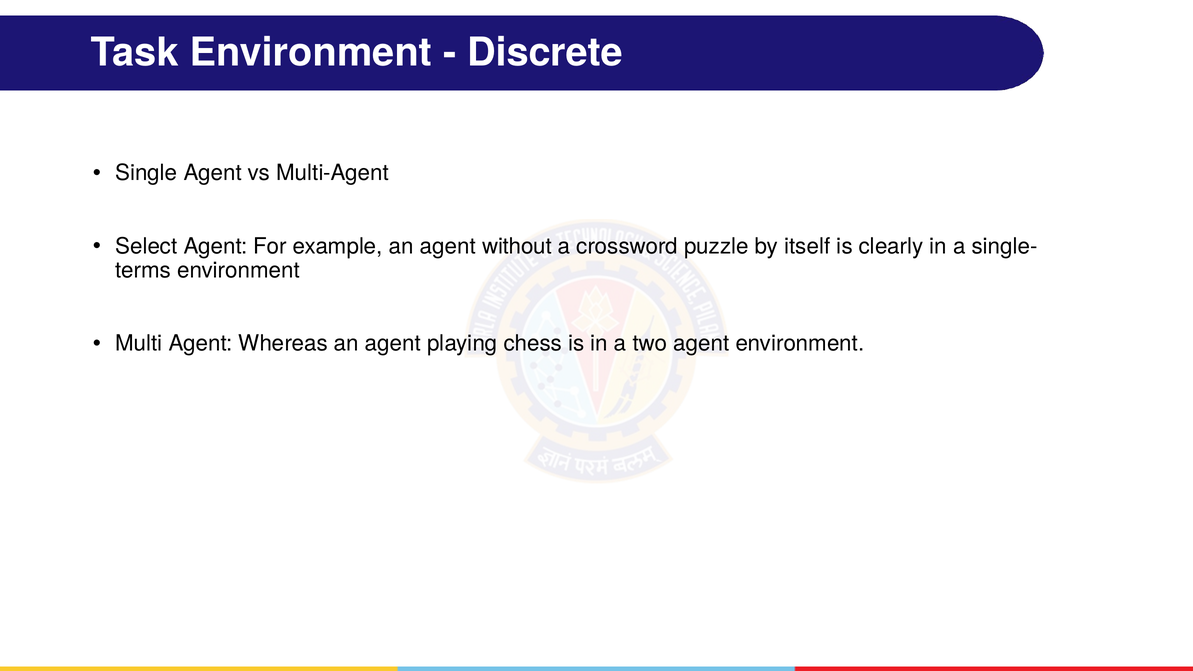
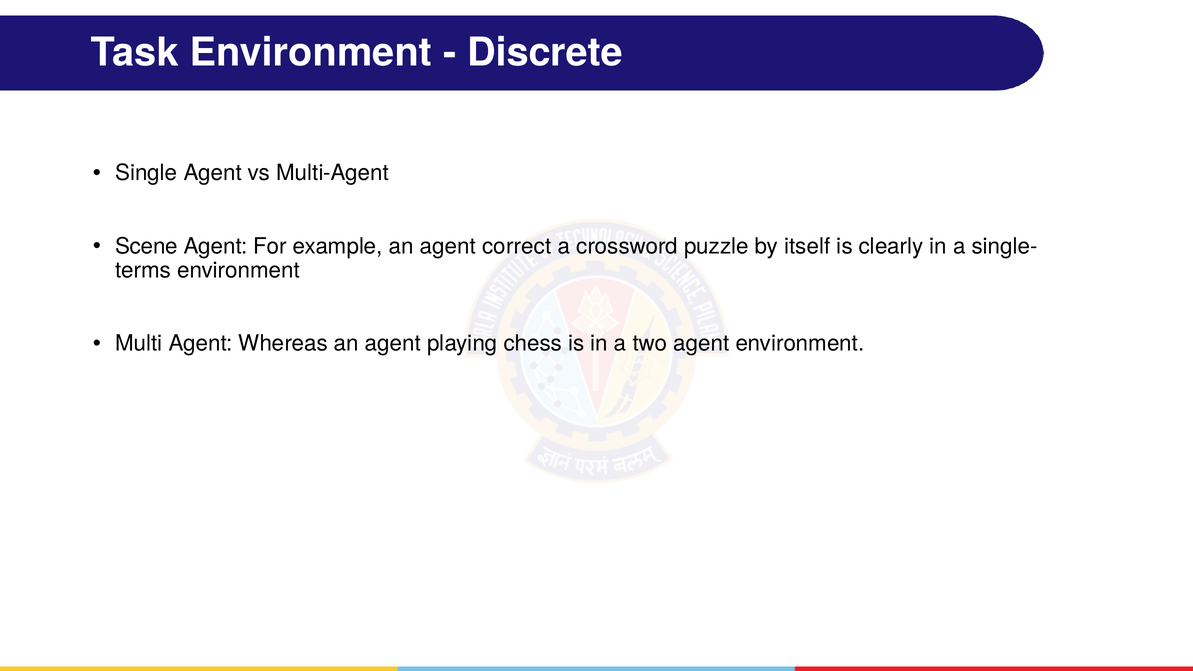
Select: Select -> Scene
without: without -> correct
